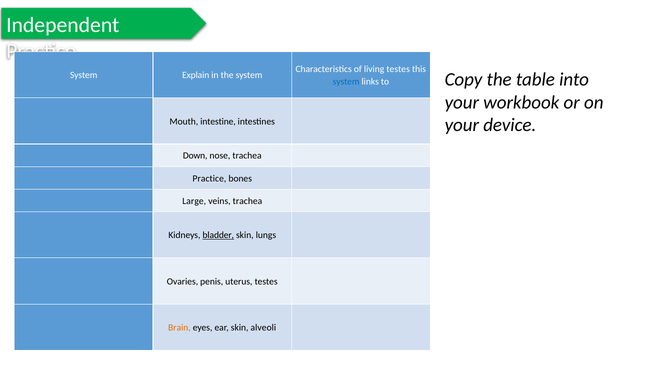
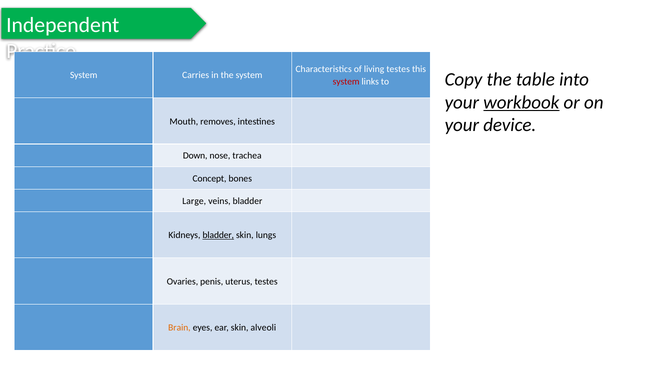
Explain: Explain -> Carries
system at (346, 81) colour: blue -> red
workbook underline: none -> present
intestine: intestine -> removes
Practice at (209, 178): Practice -> Concept
veins trachea: trachea -> bladder
